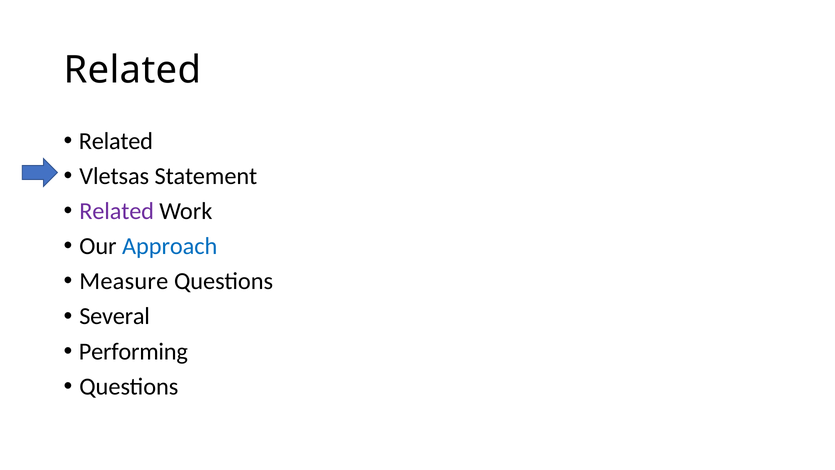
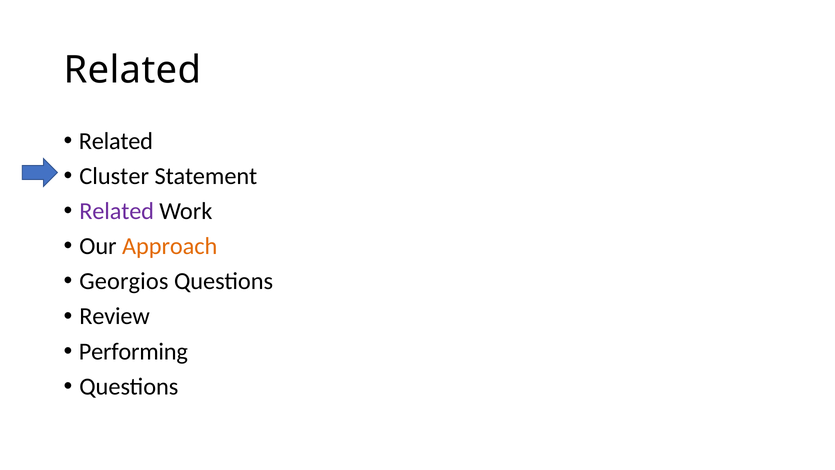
Vletsas: Vletsas -> Cluster
Approach colour: blue -> orange
Measure: Measure -> Georgios
Several: Several -> Review
